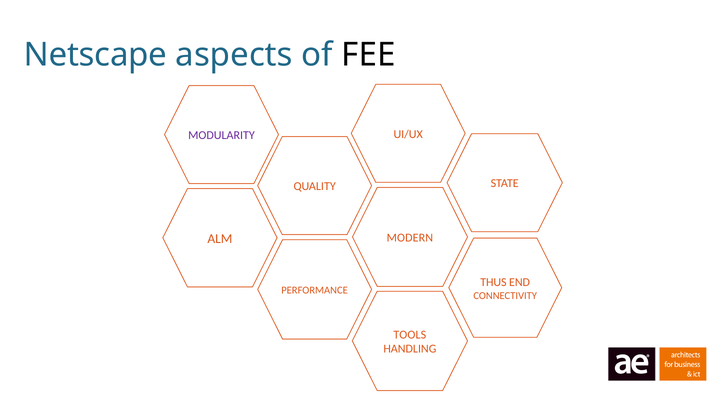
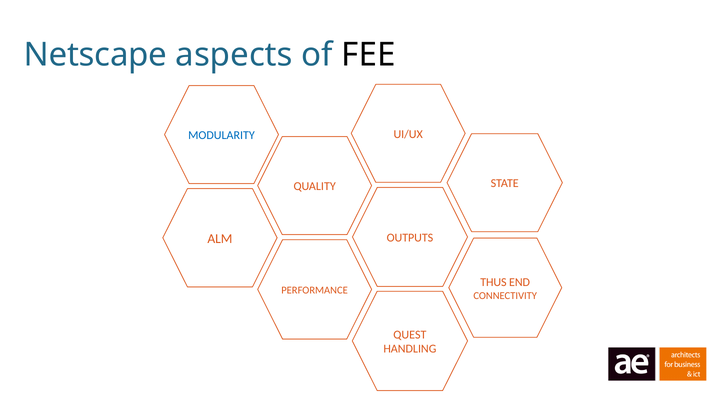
MODULARITY colour: purple -> blue
MODERN: MODERN -> OUTPUTS
TOOLS: TOOLS -> QUEST
